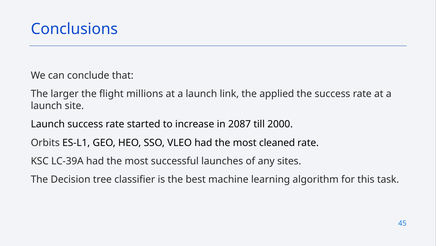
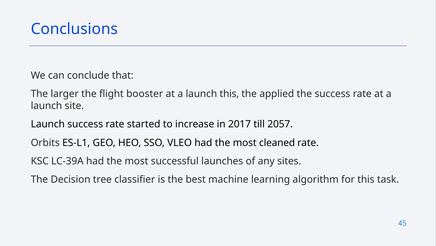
millions: millions -> booster
launch link: link -> this
2087: 2087 -> 2017
2000: 2000 -> 2057
